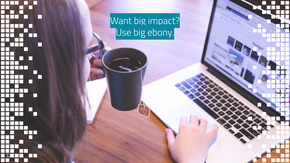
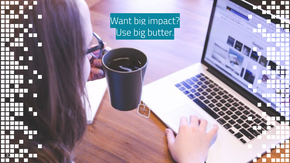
ebony: ebony -> butter
